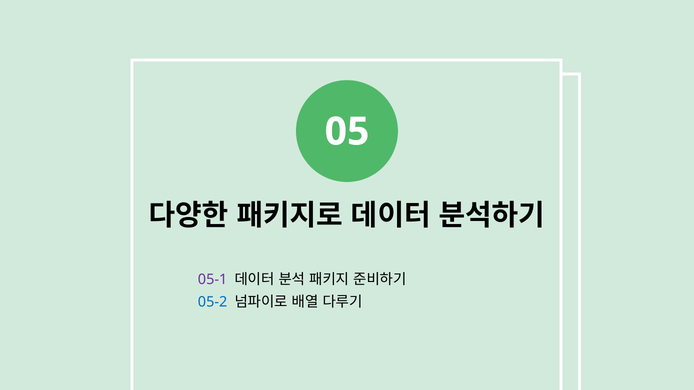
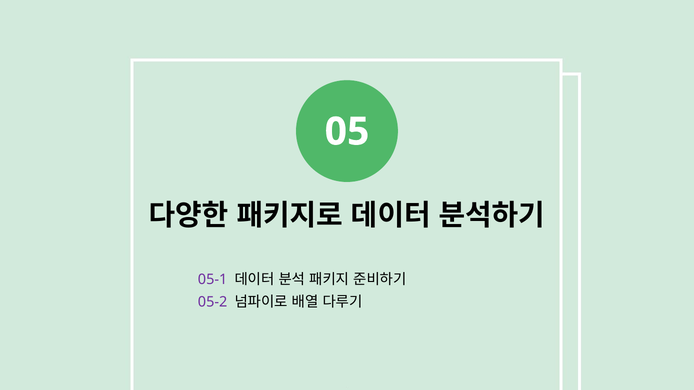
05-2 colour: blue -> purple
